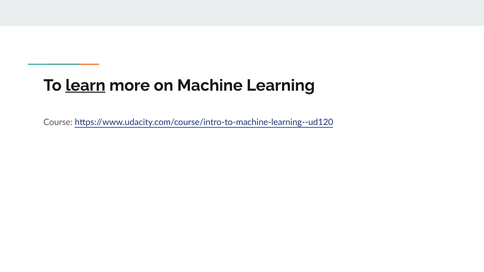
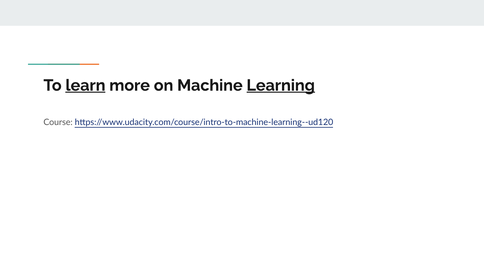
Learning underline: none -> present
